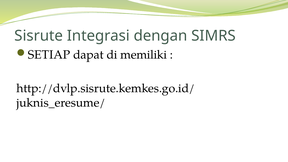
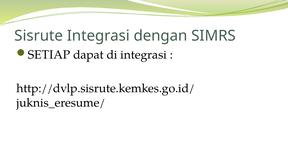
di memiliki: memiliki -> integrasi
